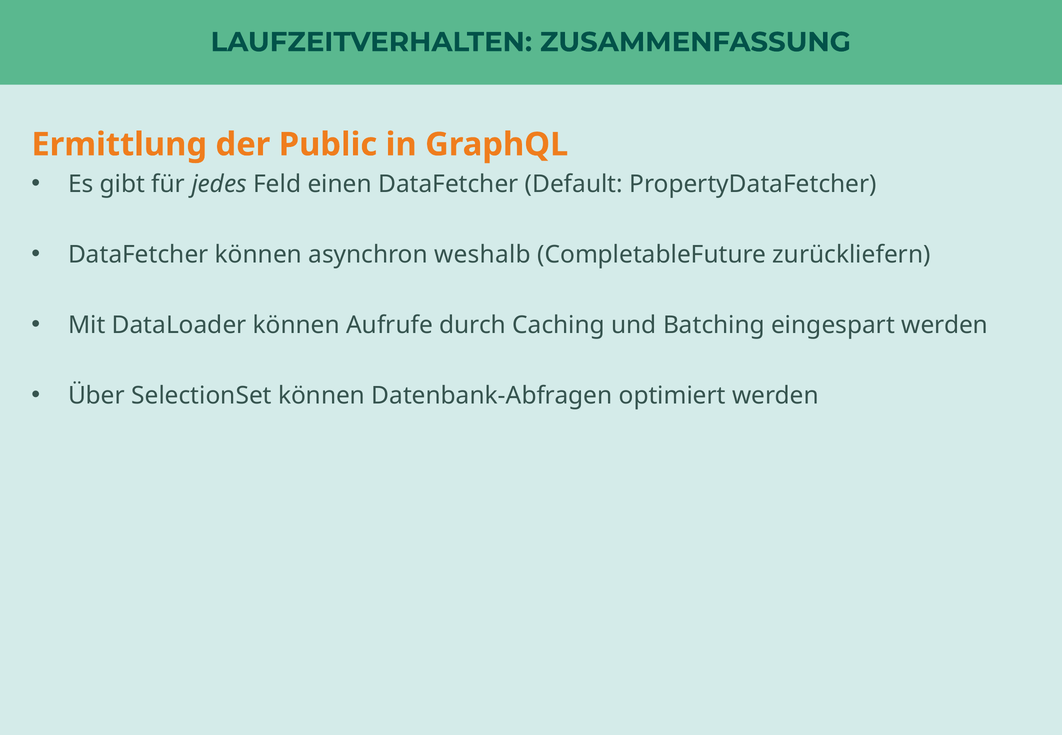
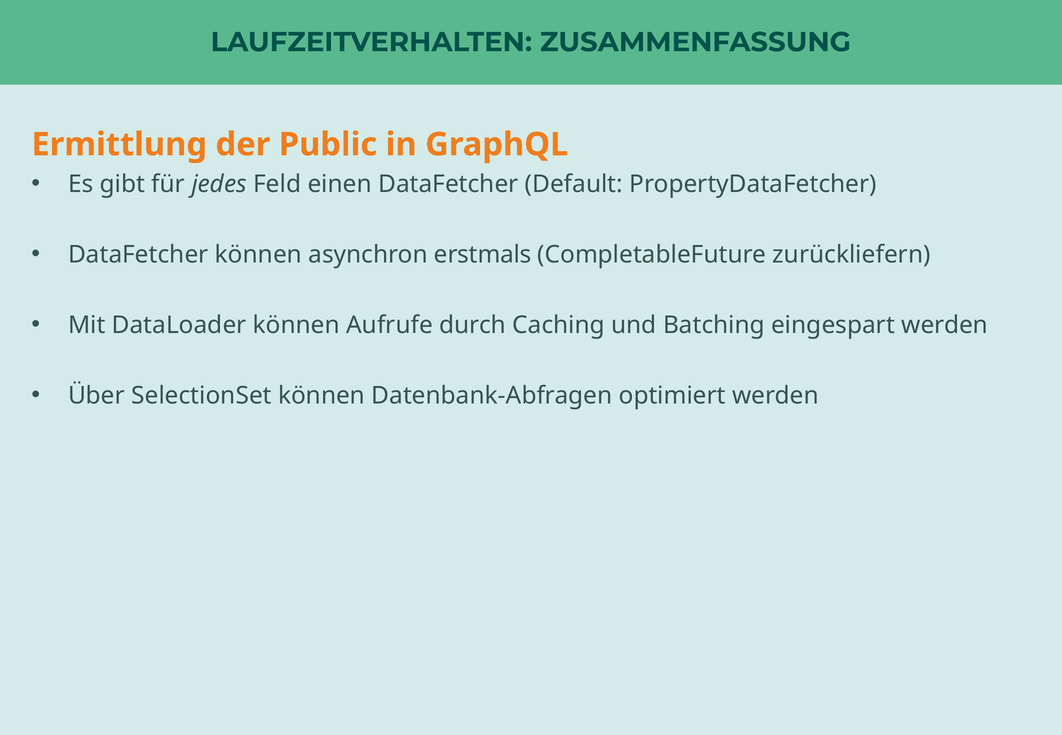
weshalb: weshalb -> erstmals
